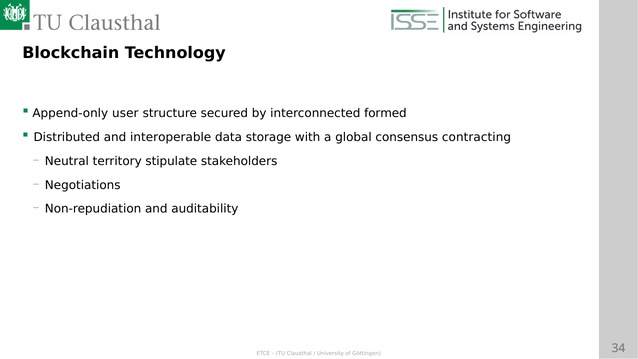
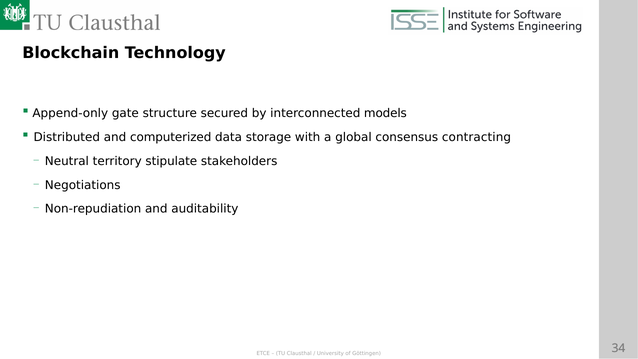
user: user -> gate
formed: formed -> models
interoperable: interoperable -> computerized
